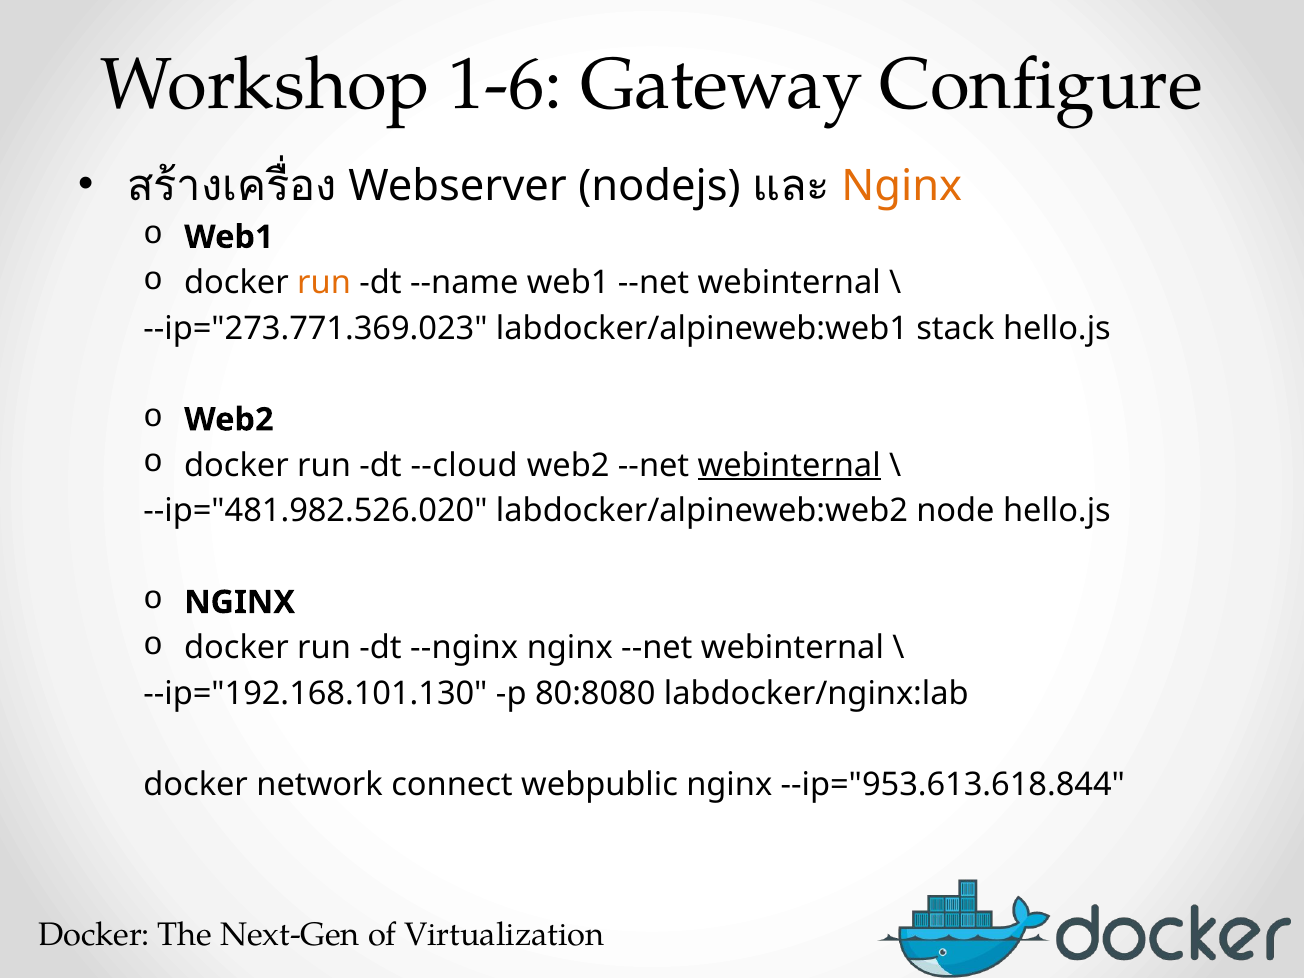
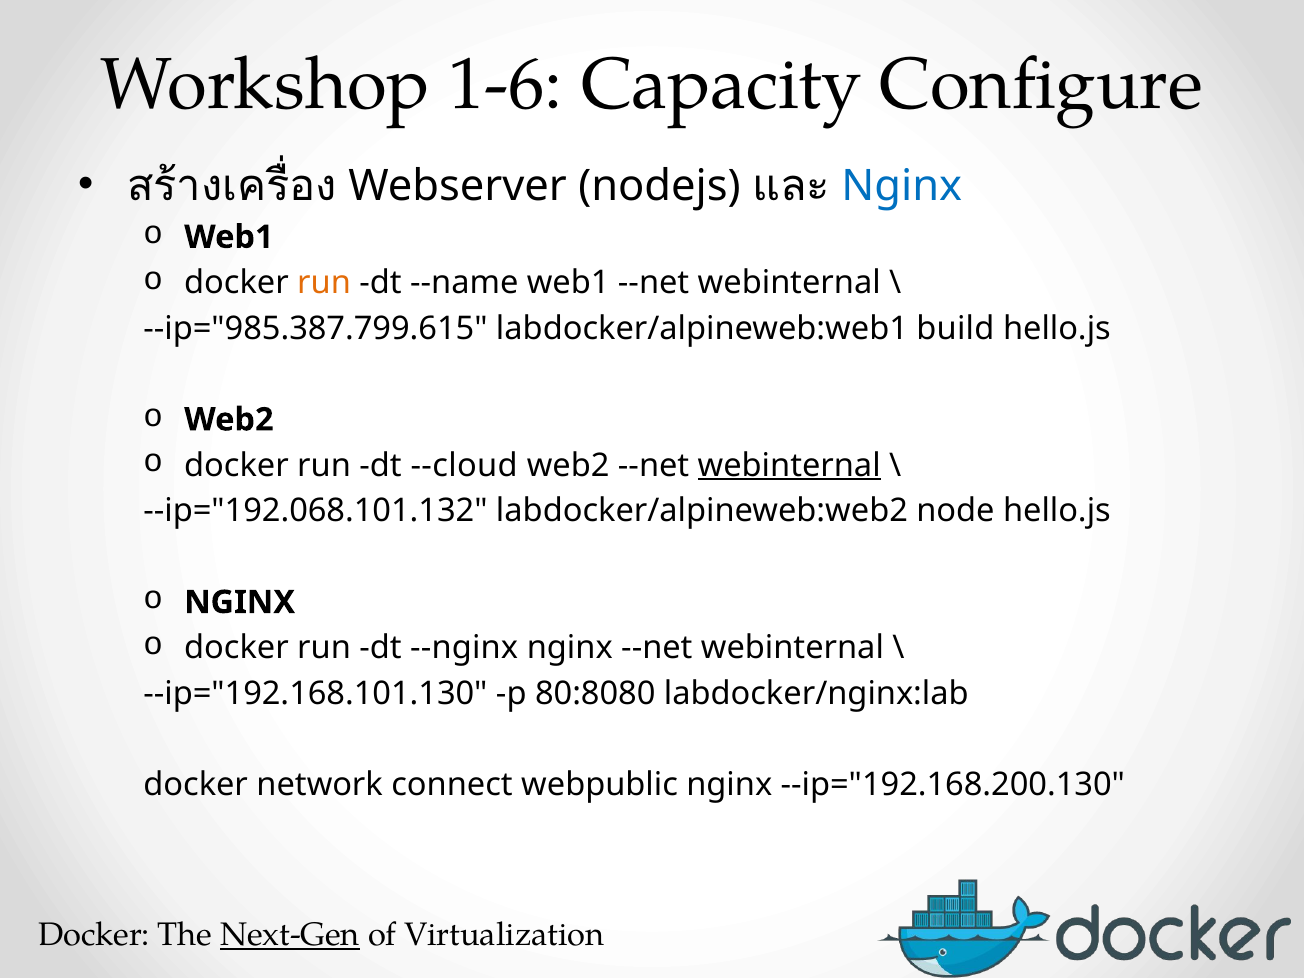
Gateway: Gateway -> Capacity
Nginx at (902, 186) colour: orange -> blue
--ip="273.771.369.023: --ip="273.771.369.023 -> --ip="985.387.799.615
stack: stack -> build
--ip="481.982.526.020: --ip="481.982.526.020 -> --ip="192.068.101.132
--ip="953.613.618.844: --ip="953.613.618.844 -> --ip="192.168.200.130
Next-Gen underline: none -> present
